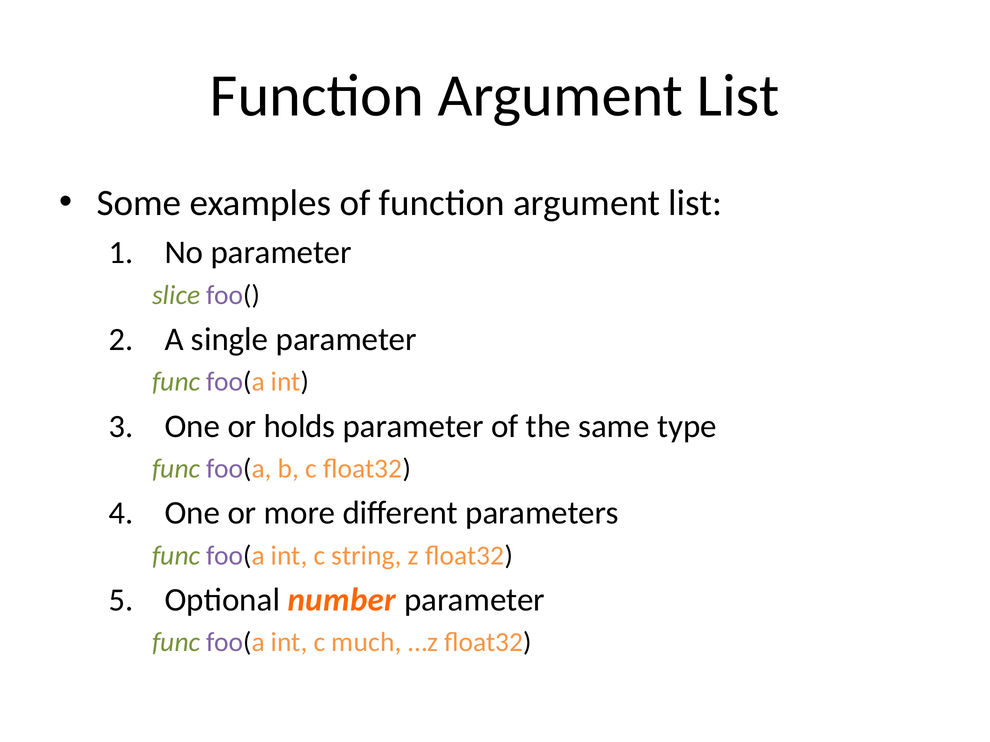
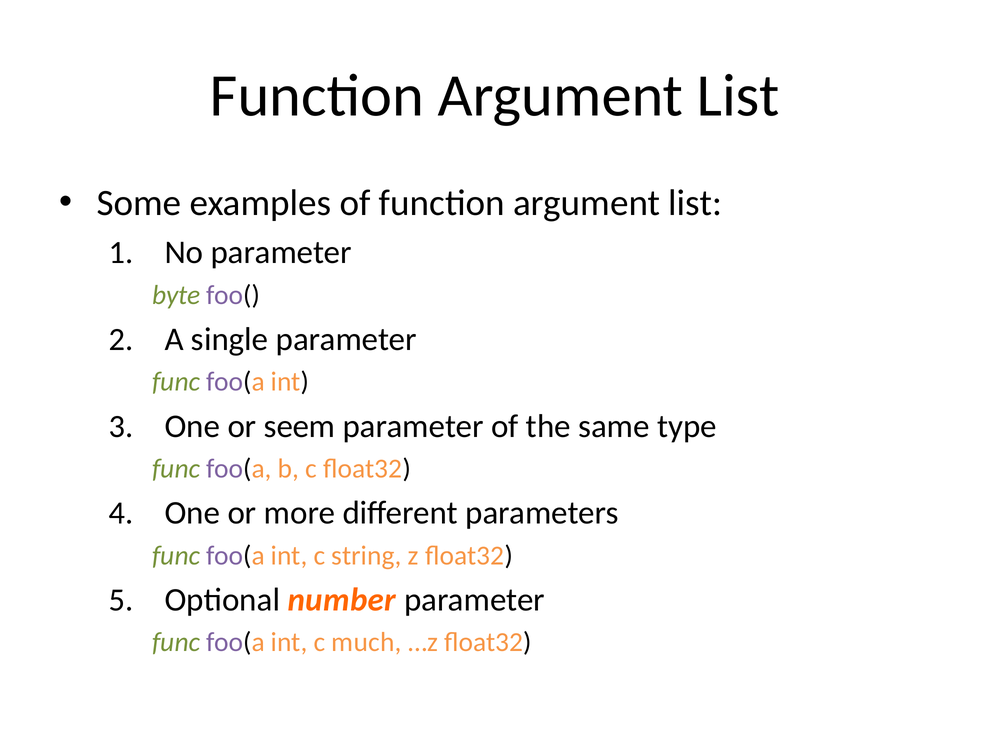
slice: slice -> byte
holds: holds -> seem
